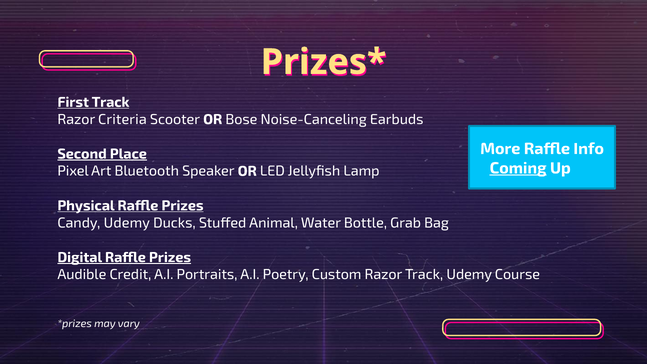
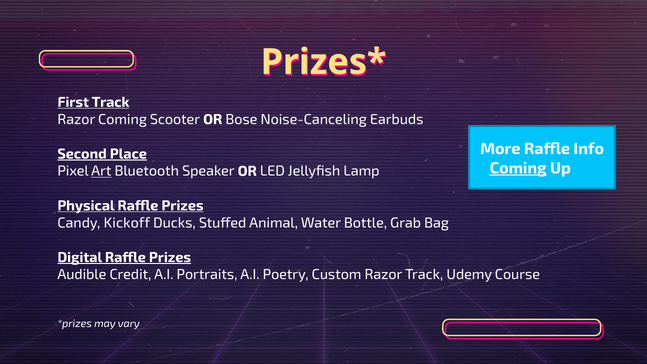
Razor Criteria: Criteria -> Coming
Art underline: none -> present
Candy Udemy: Udemy -> Kickoff
